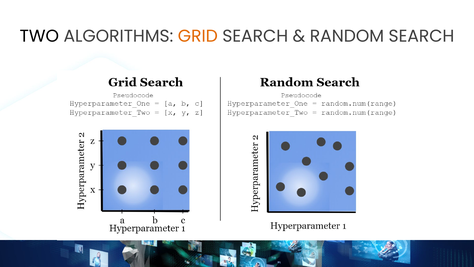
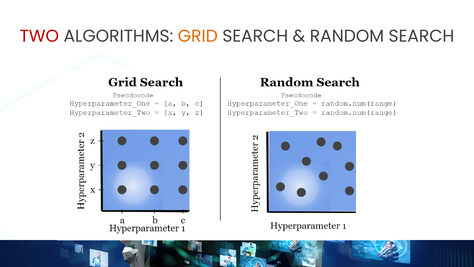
TWO colour: black -> red
